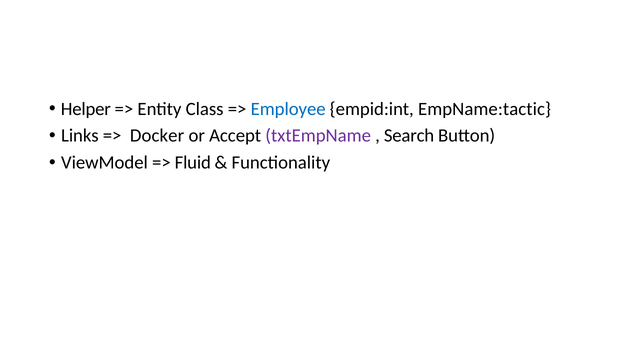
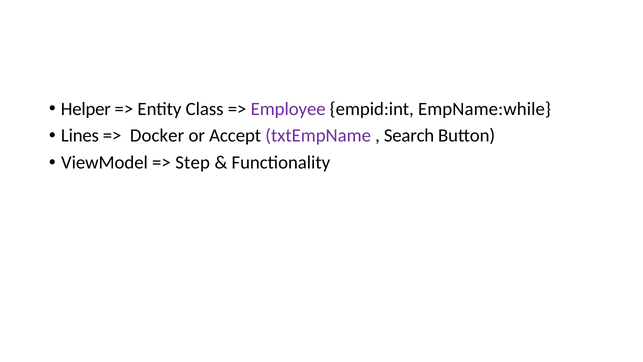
Employee colour: blue -> purple
EmpName:tactic: EmpName:tactic -> EmpName:while
Links: Links -> Lines
Fluid: Fluid -> Step
